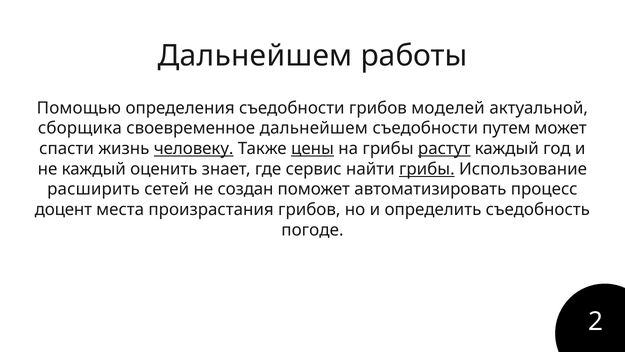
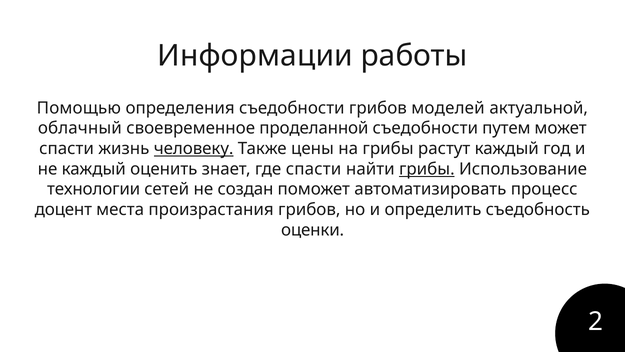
Дальнейшем at (255, 56): Дальнейшем -> Информации
сборщика: сборщика -> облачный
своевременное дальнейшем: дальнейшем -> проделанной
цены underline: present -> none
растут underline: present -> none
где сервис: сервис -> спасти
расширить: расширить -> технологии
погоде: погоде -> оценки
